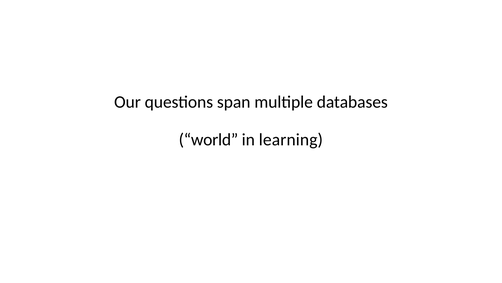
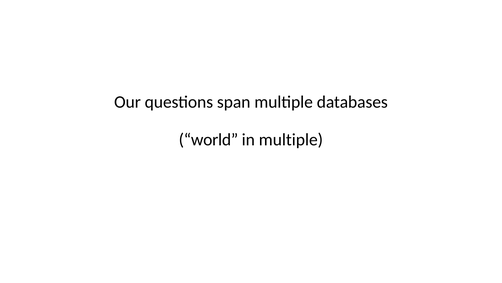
in learning: learning -> multiple
